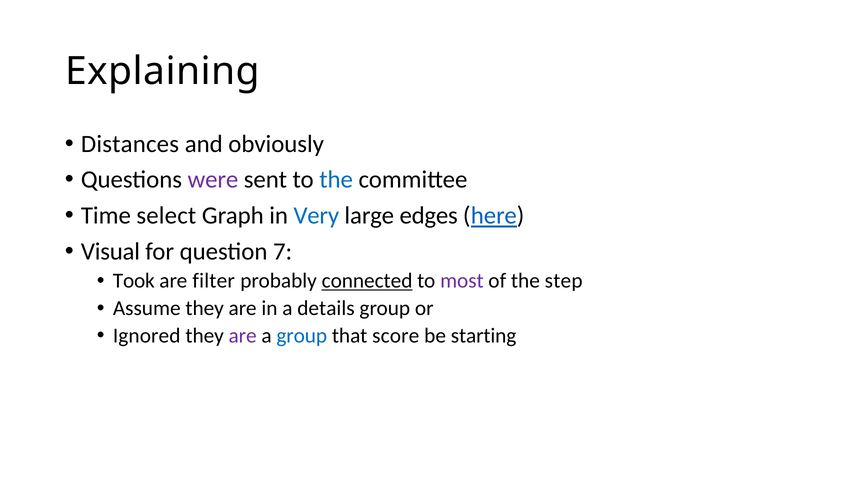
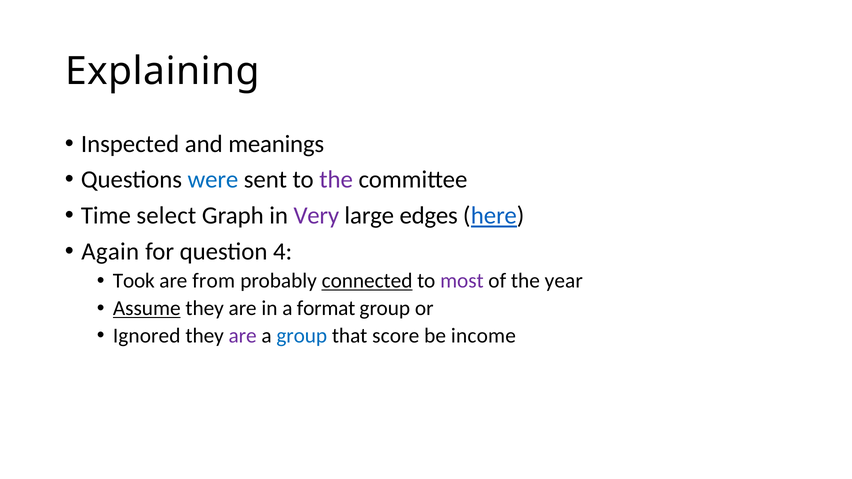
Distances: Distances -> Inspected
obviously: obviously -> meanings
were colour: purple -> blue
the at (336, 180) colour: blue -> purple
Very colour: blue -> purple
Visual: Visual -> Again
7: 7 -> 4
filter: filter -> from
step: step -> year
Assume underline: none -> present
details: details -> format
starting: starting -> income
